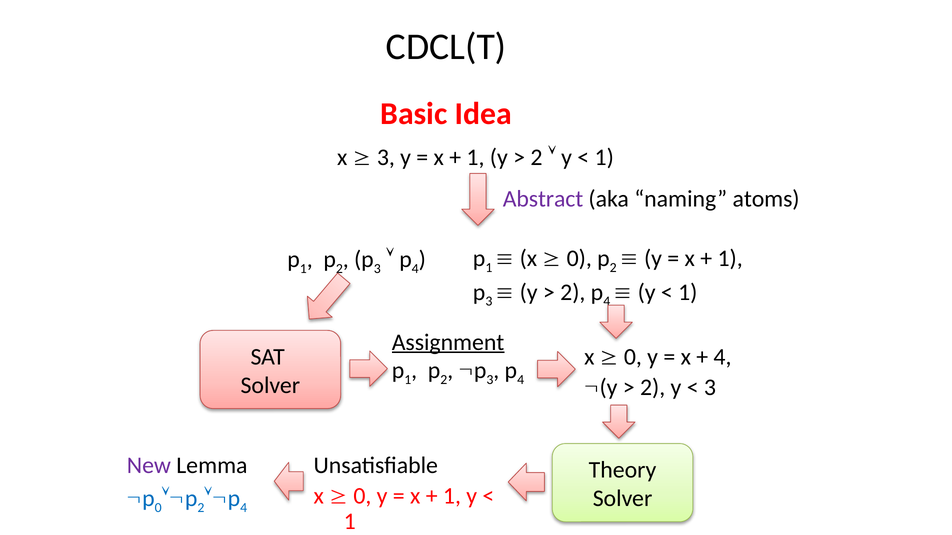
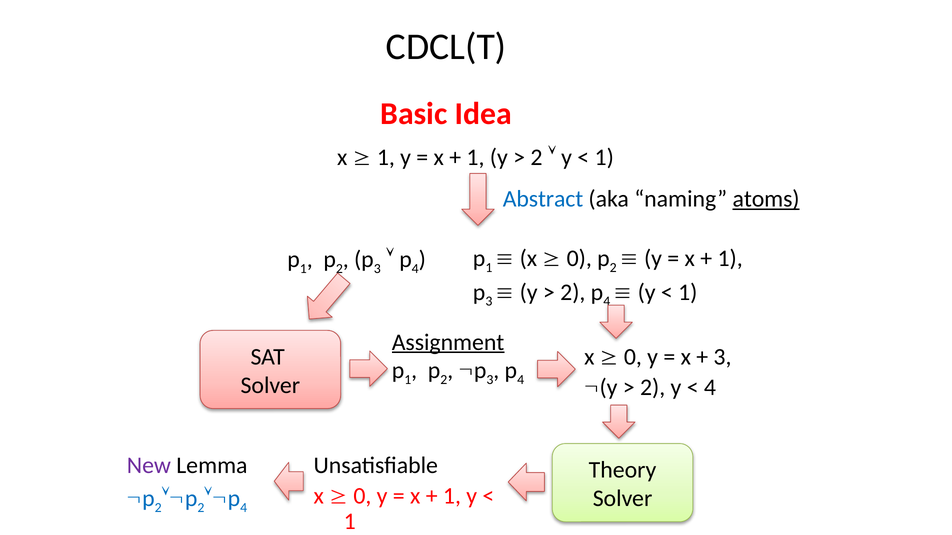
3 at (386, 158): 3 -> 1
Abstract colour: purple -> blue
atoms underline: none -> present
4 at (722, 357): 4 -> 3
3 at (710, 388): 3 -> 4
0 at (158, 508): 0 -> 2
